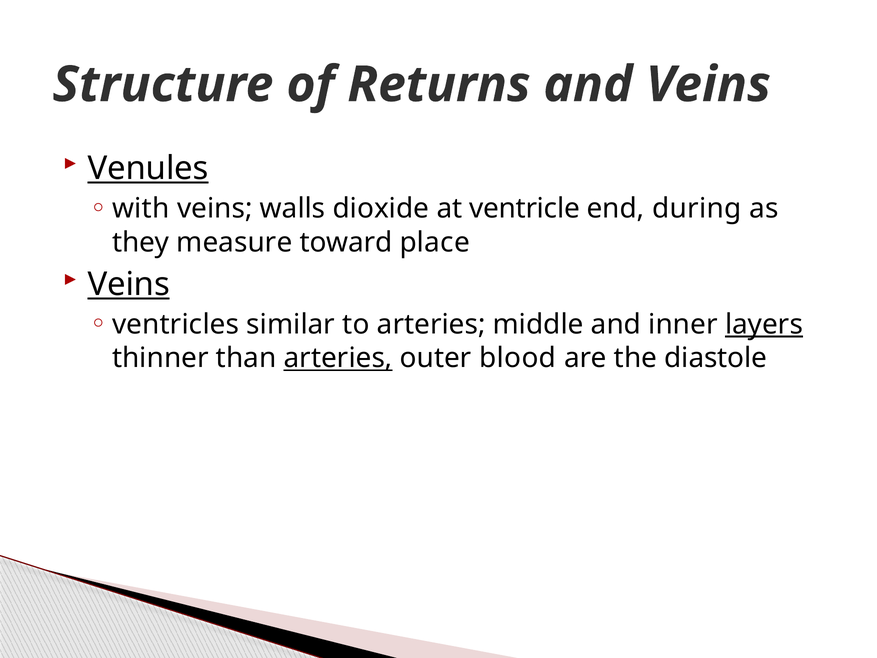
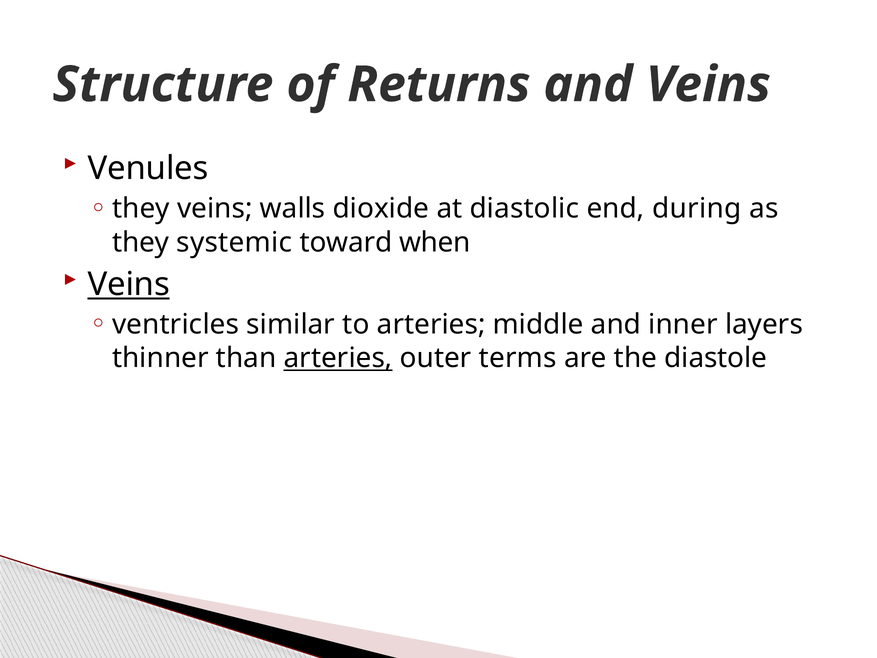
Venules underline: present -> none
with at (141, 209): with -> they
ventricle: ventricle -> diastolic
measure: measure -> systemic
place: place -> when
layers underline: present -> none
blood: blood -> terms
